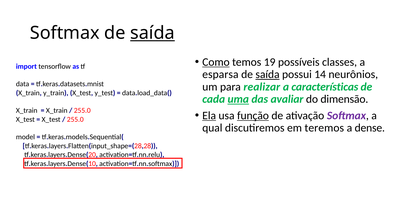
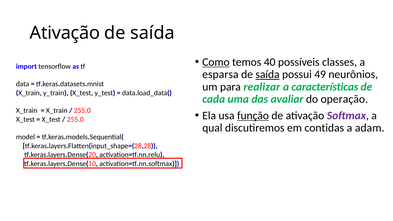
Softmax at (65, 33): Softmax -> Ativação
saída at (152, 33) underline: present -> none
19: 19 -> 40
14: 14 -> 49
uma underline: present -> none
dimensão: dimensão -> operação
Ela underline: present -> none
teremos: teremos -> contidas
dense: dense -> adam
